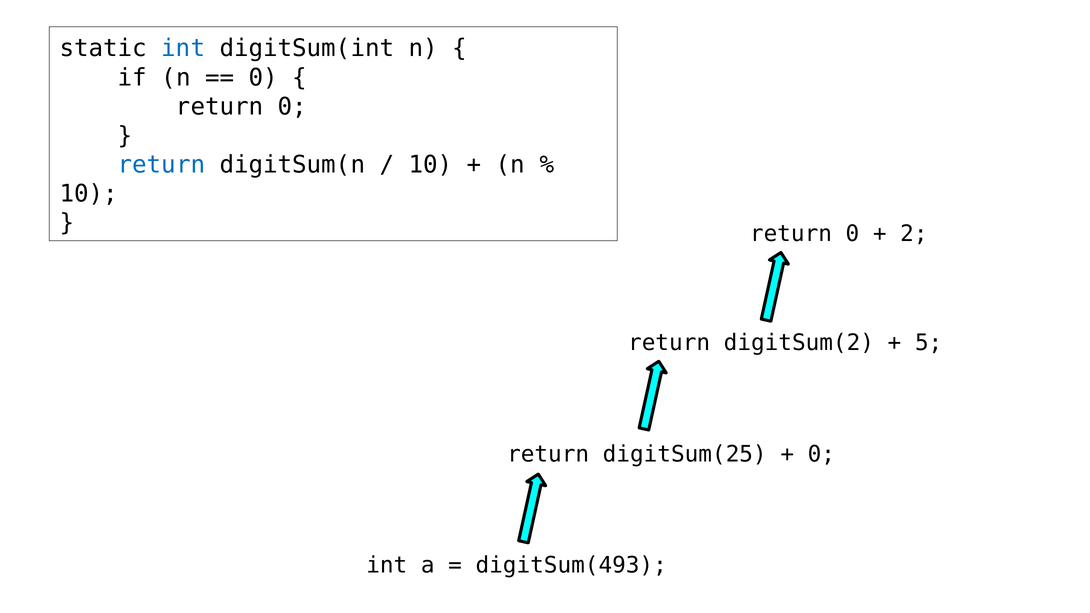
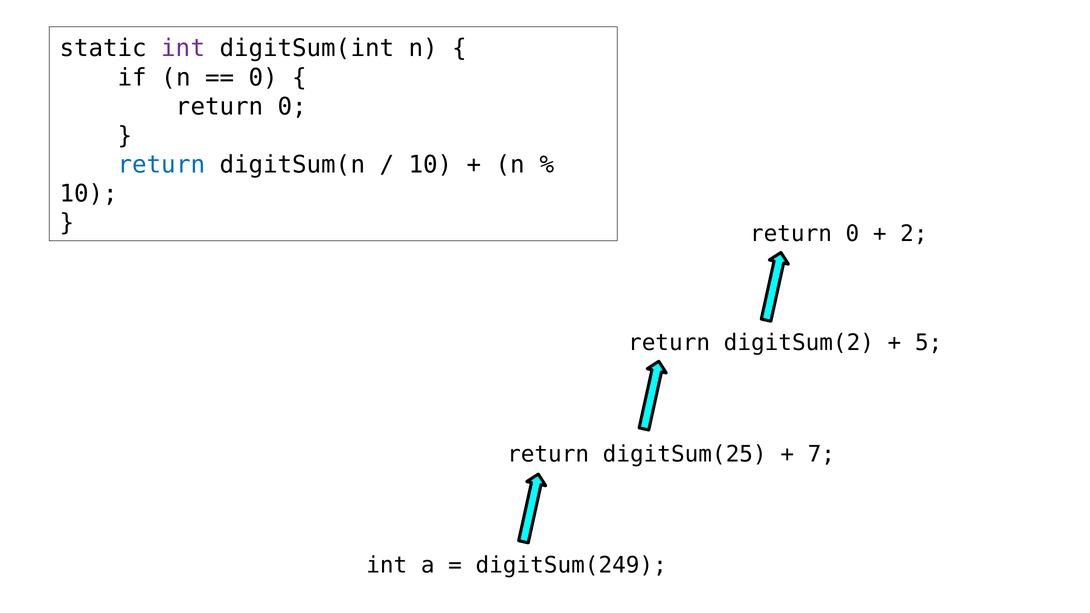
int at (183, 48) colour: blue -> purple
0 at (821, 454): 0 -> 7
digitSum(493: digitSum(493 -> digitSum(249
